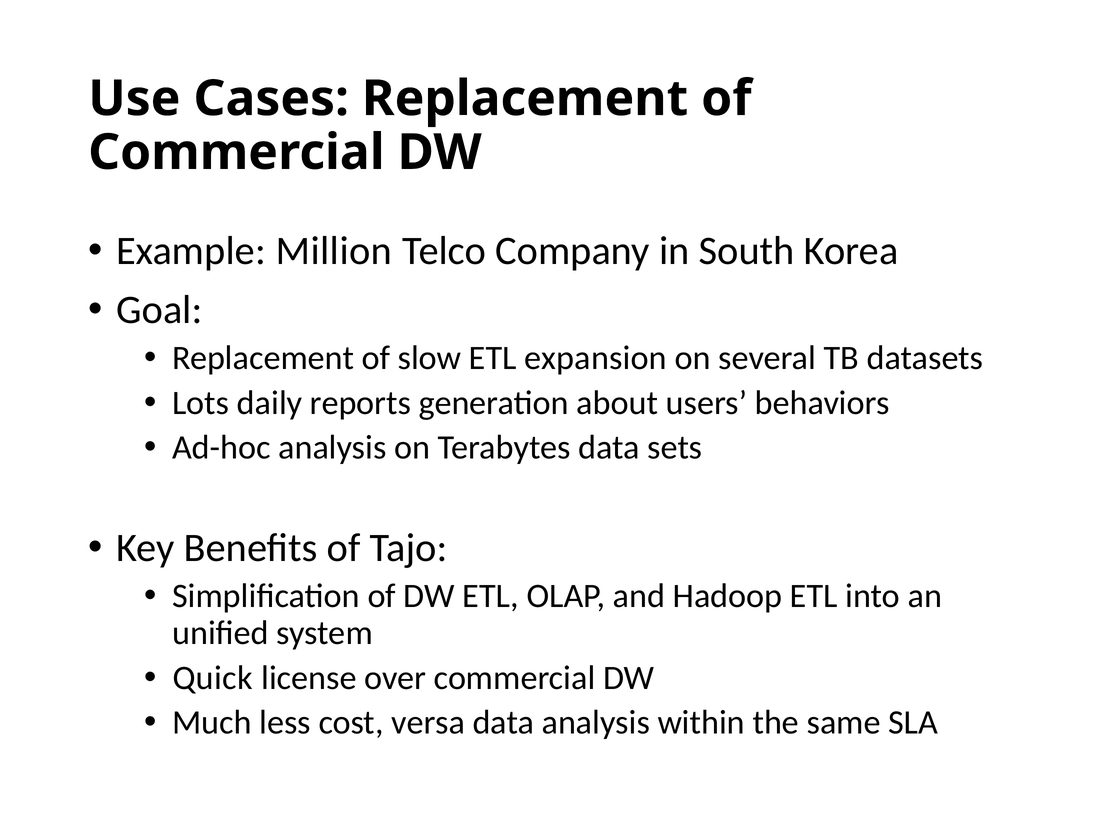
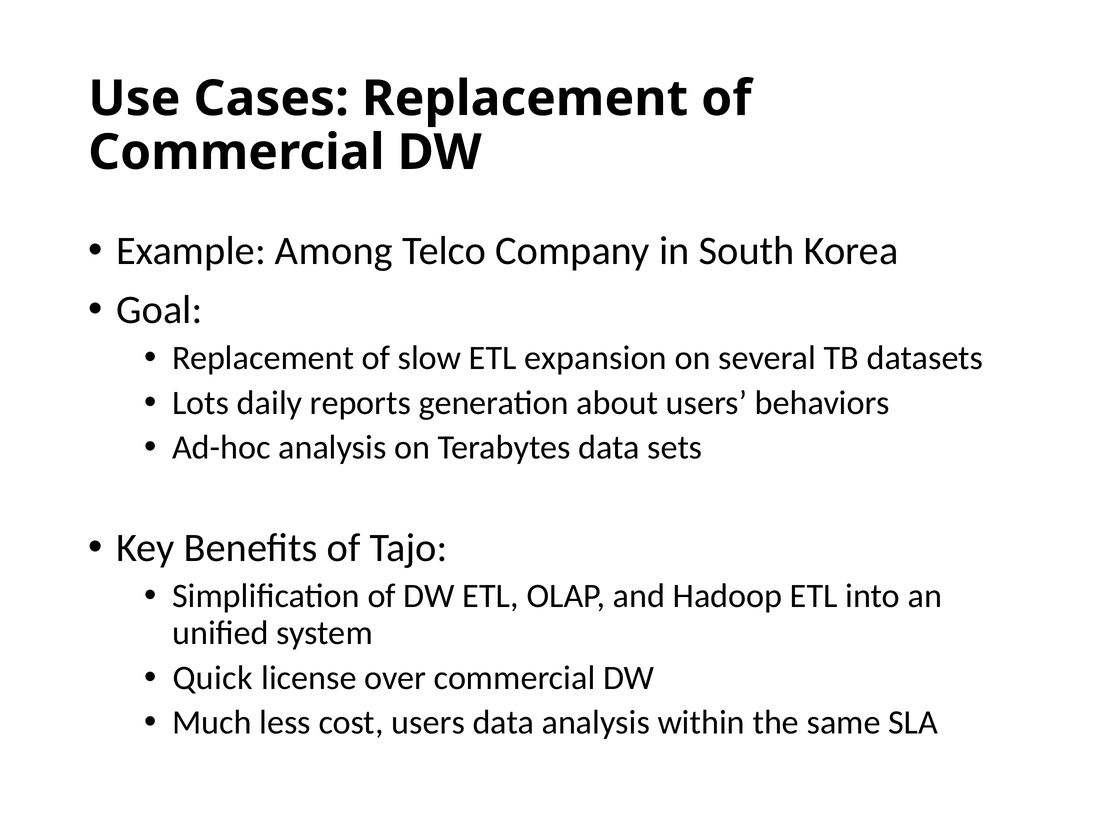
Million: Million -> Among
cost versa: versa -> users
